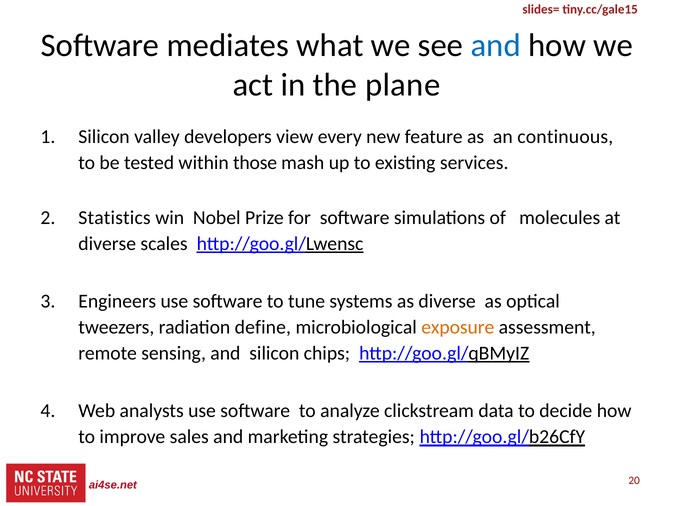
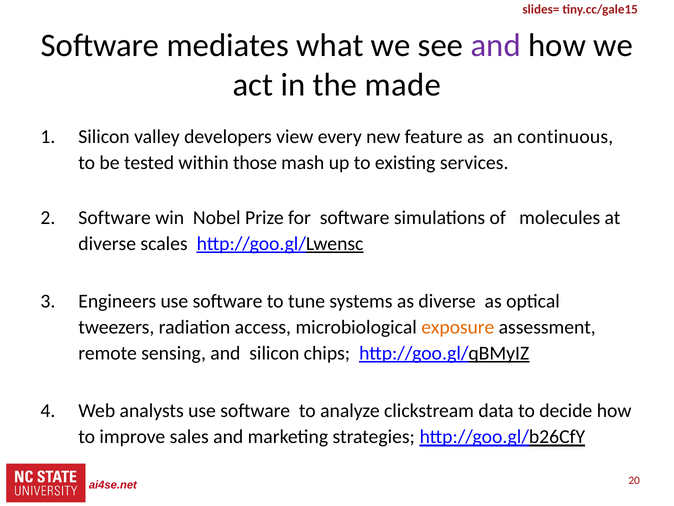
and at (496, 46) colour: blue -> purple
plane: plane -> made
Statistics at (115, 218): Statistics -> Software
define: define -> access
